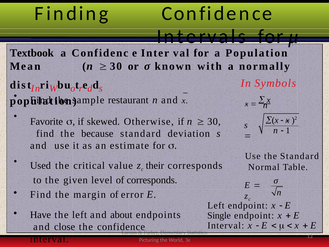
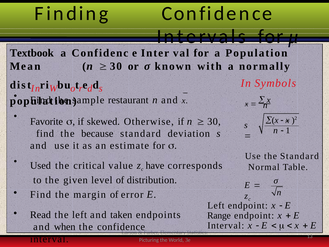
their: their -> have
of corresponds: corresponds -> distribution
Have: Have -> Read
about: about -> taken
Single: Single -> Range
close: close -> when
